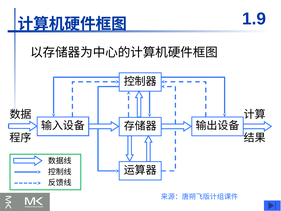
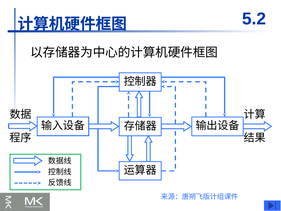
1.9: 1.9 -> 5.2
